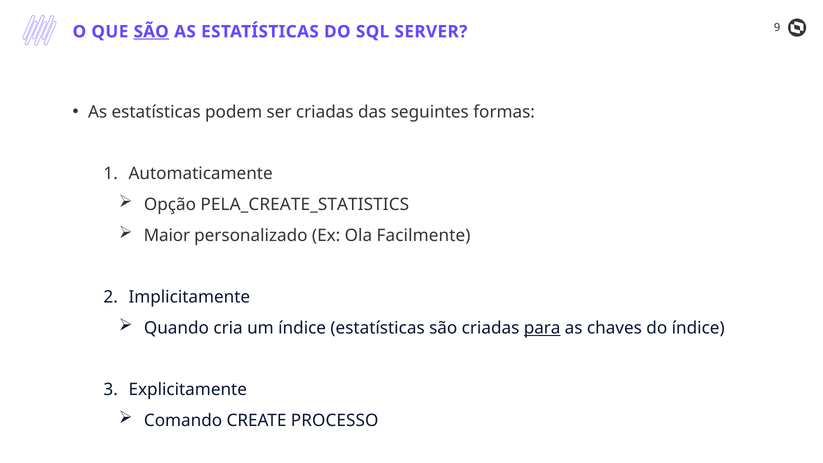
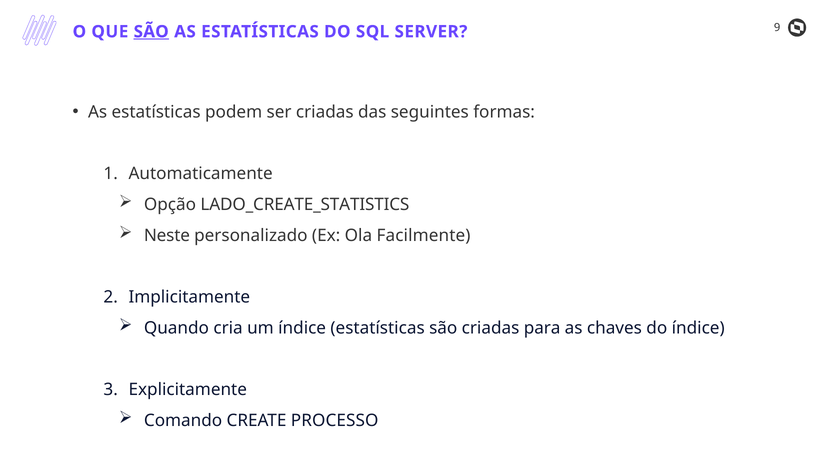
PELA_CREATE_STATISTICS: PELA_CREATE_STATISTICS -> LADO_CREATE_STATISTICS
Maior: Maior -> Neste
para underline: present -> none
